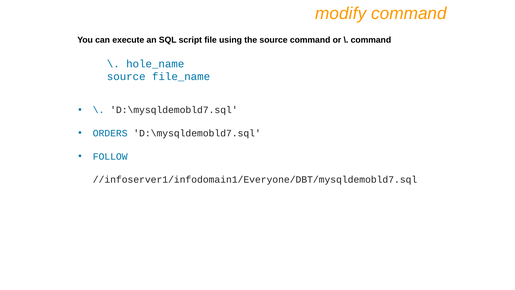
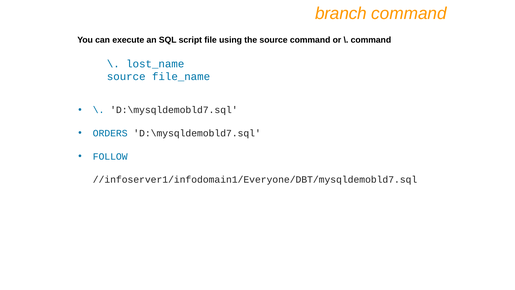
modify: modify -> branch
hole_name: hole_name -> lost_name
